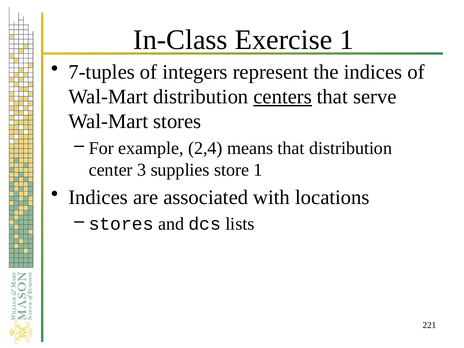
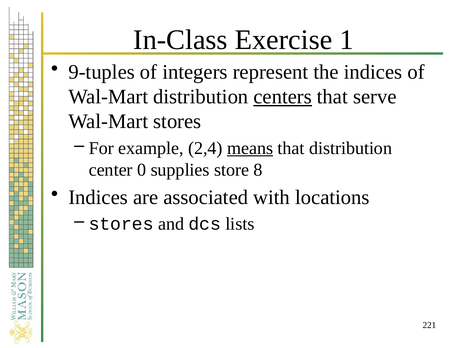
7-tuples: 7-tuples -> 9-tuples
means underline: none -> present
3: 3 -> 0
store 1: 1 -> 8
